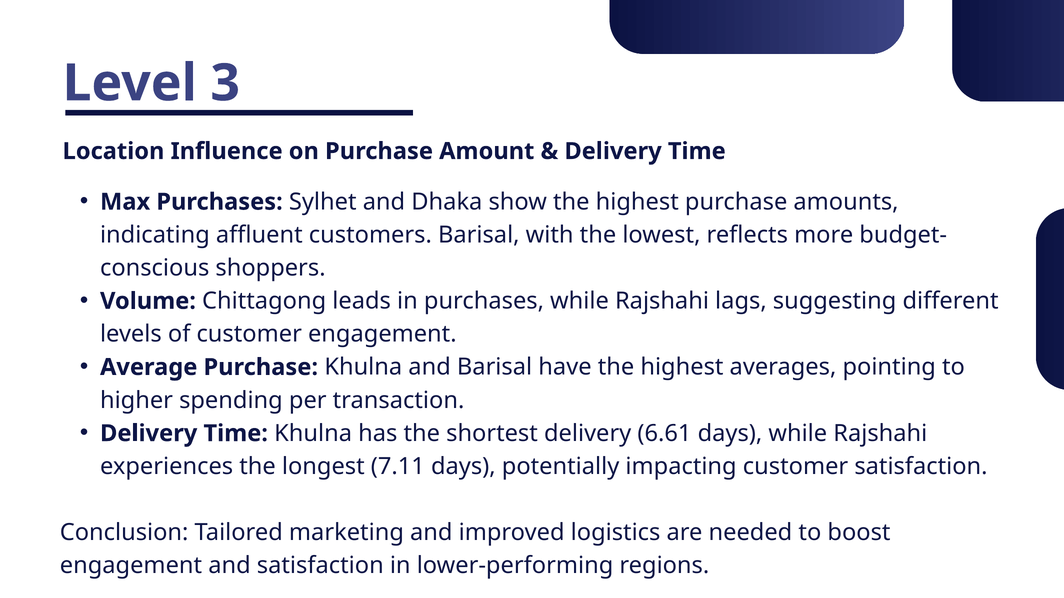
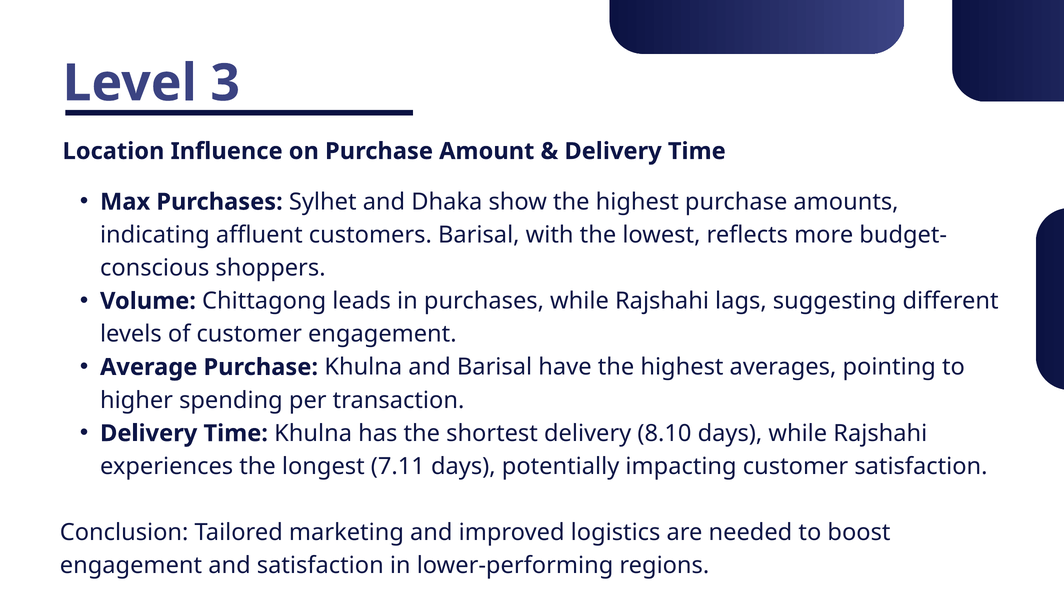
6.61: 6.61 -> 8.10
